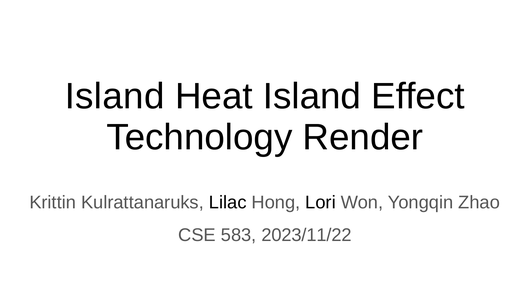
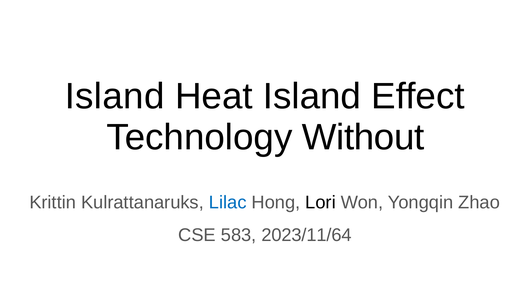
Render: Render -> Without
Lilac colour: black -> blue
2023/11/22: 2023/11/22 -> 2023/11/64
